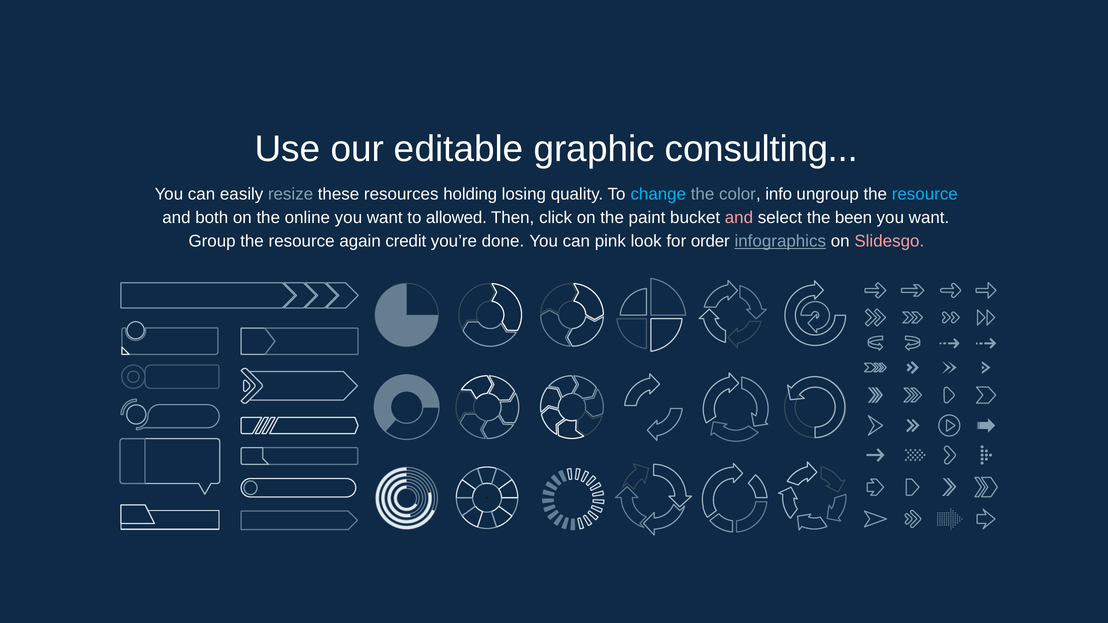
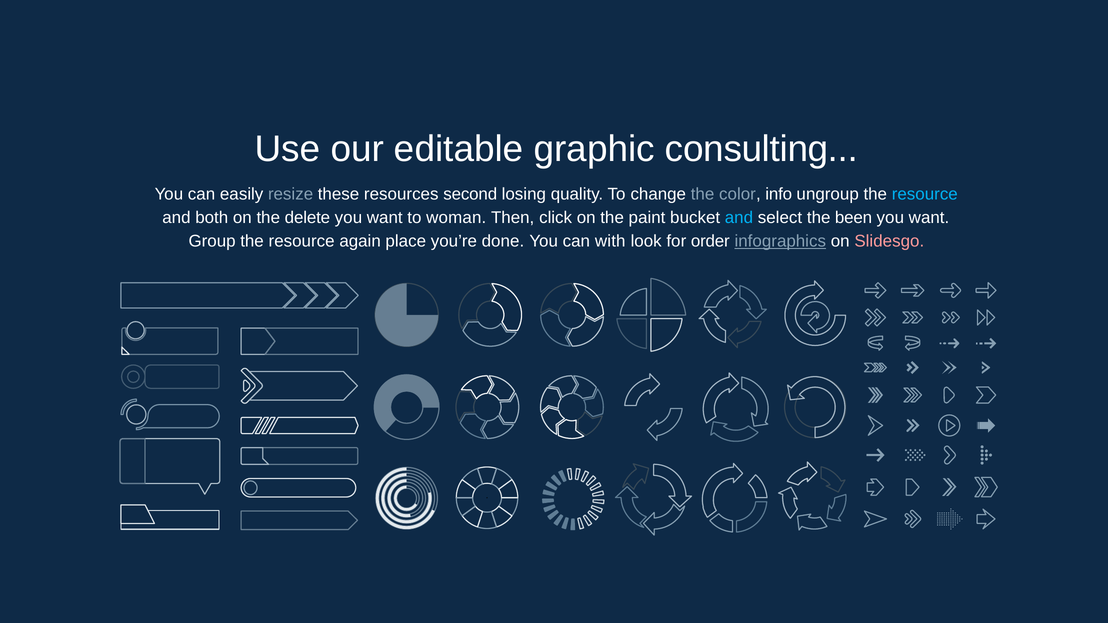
holding: holding -> second
change colour: light blue -> white
online: online -> delete
allowed: allowed -> woman
and at (739, 218) colour: pink -> light blue
credit: credit -> place
pink: pink -> with
